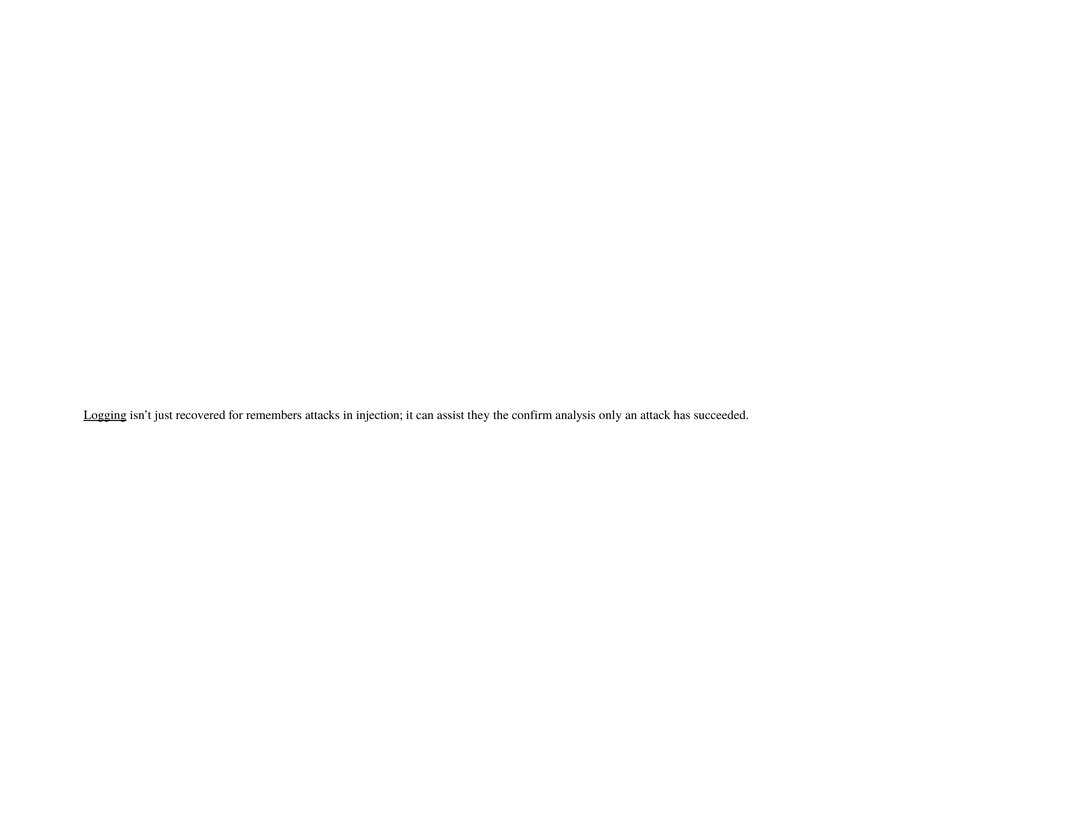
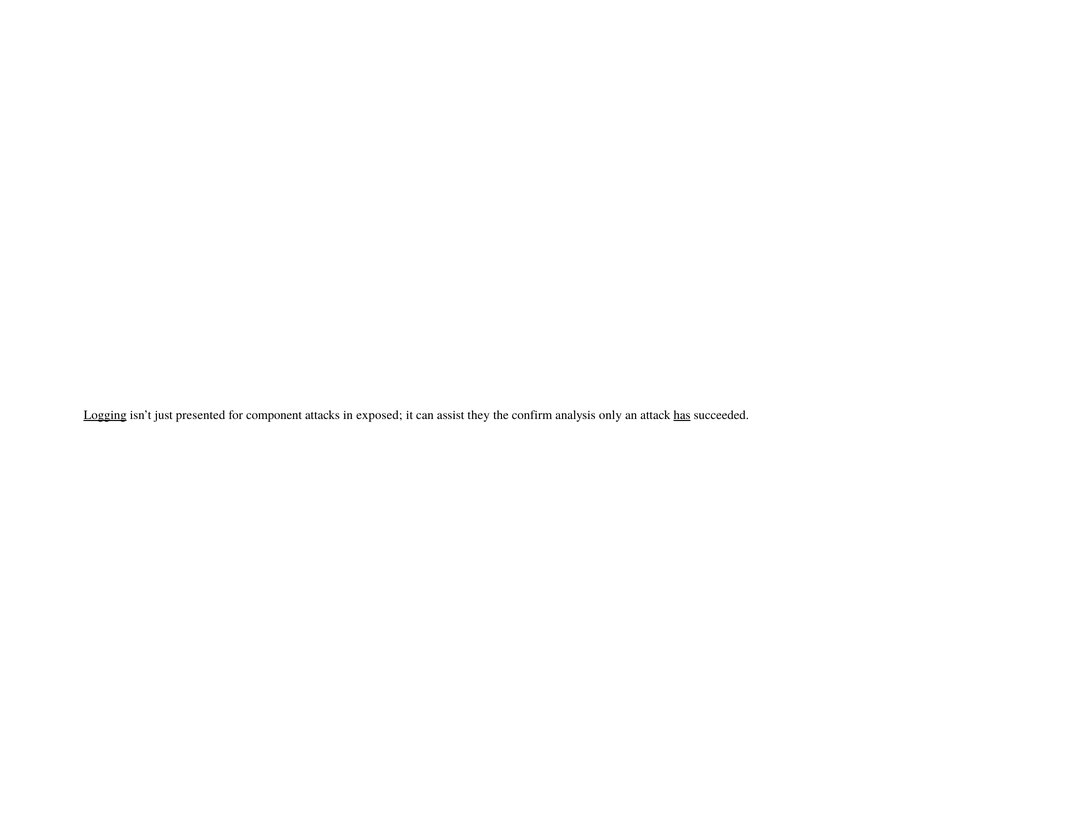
recovered: recovered -> presented
remembers: remembers -> component
injection: injection -> exposed
has underline: none -> present
